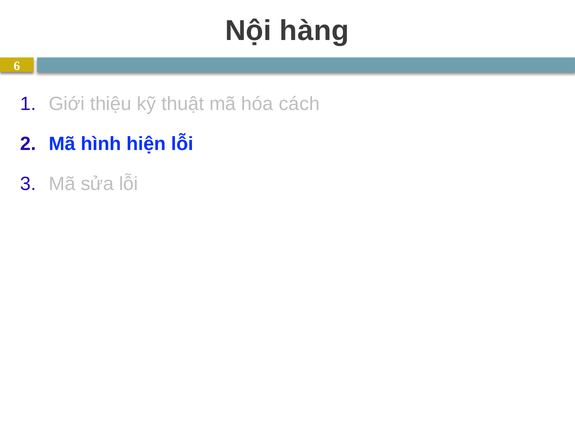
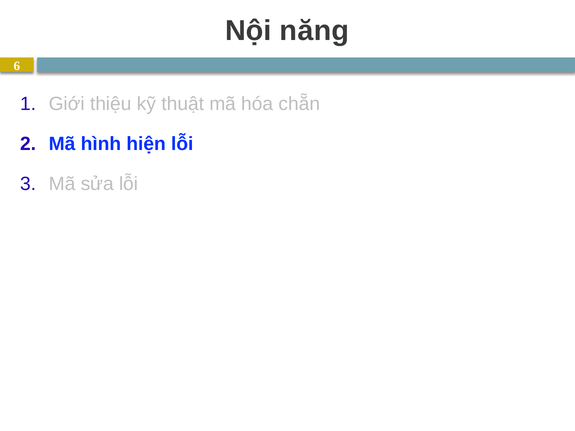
hàng: hàng -> năng
cách: cách -> chẵn
